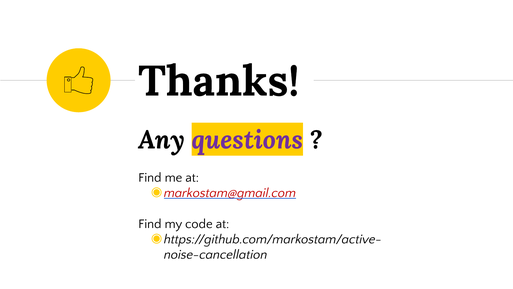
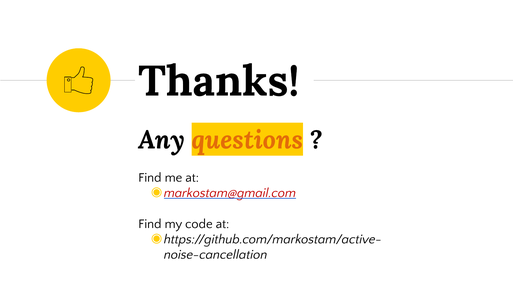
questions colour: purple -> orange
